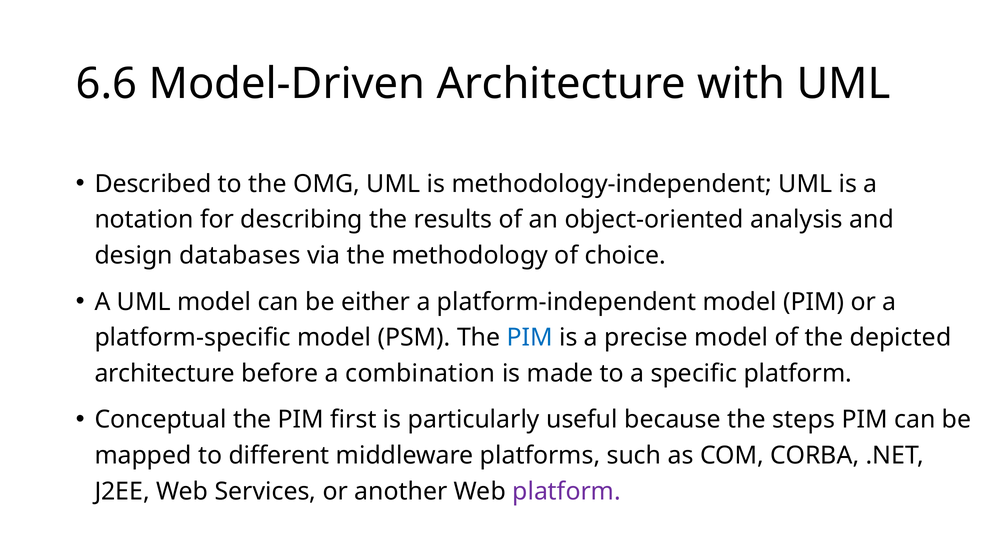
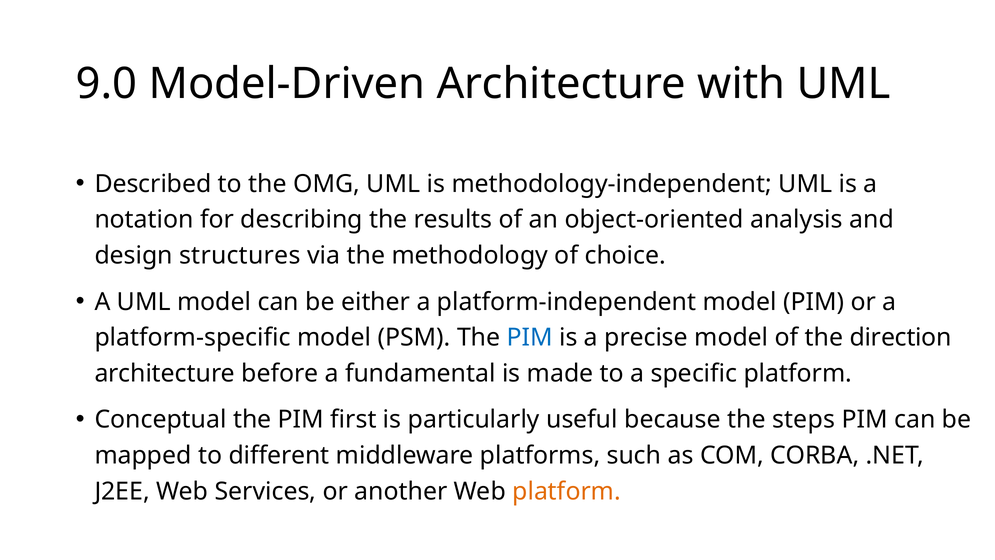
6.6: 6.6 -> 9.0
databases: databases -> structures
depicted: depicted -> direction
combination: combination -> fundamental
platform at (567, 491) colour: purple -> orange
